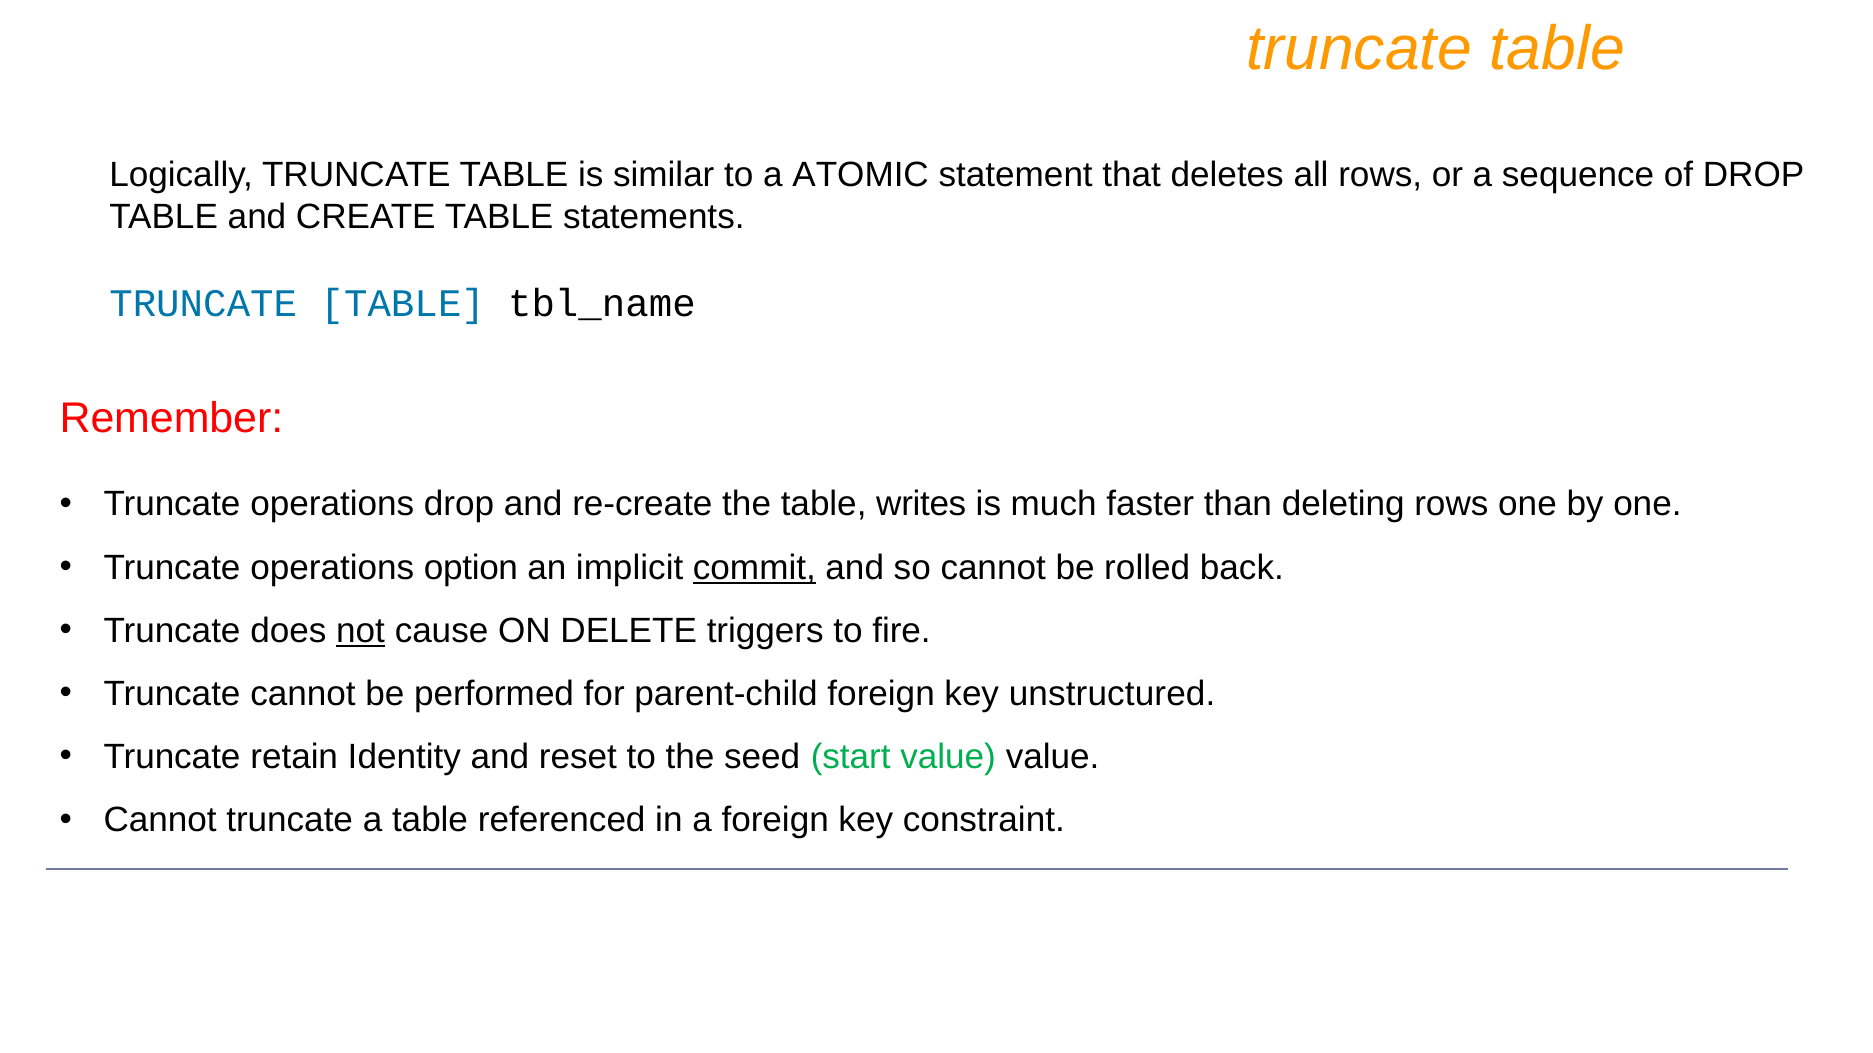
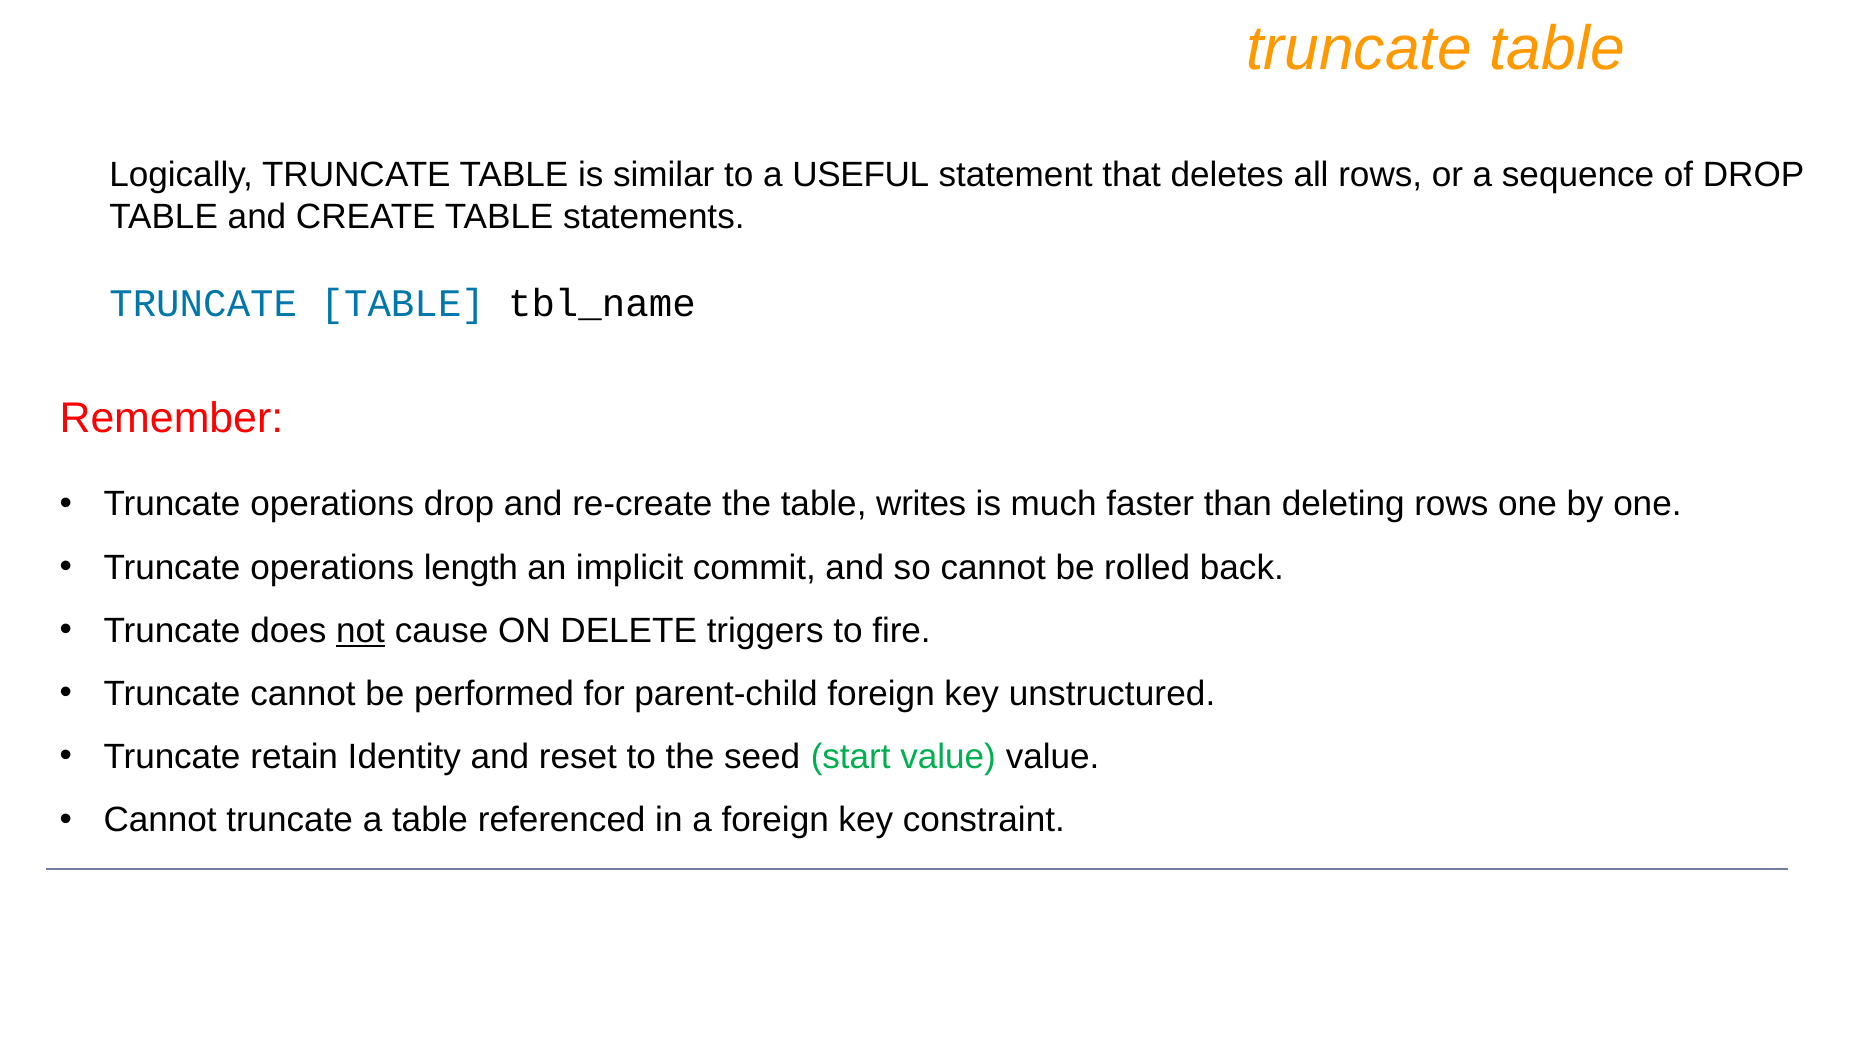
ATOMIC: ATOMIC -> USEFUL
option: option -> length
commit underline: present -> none
